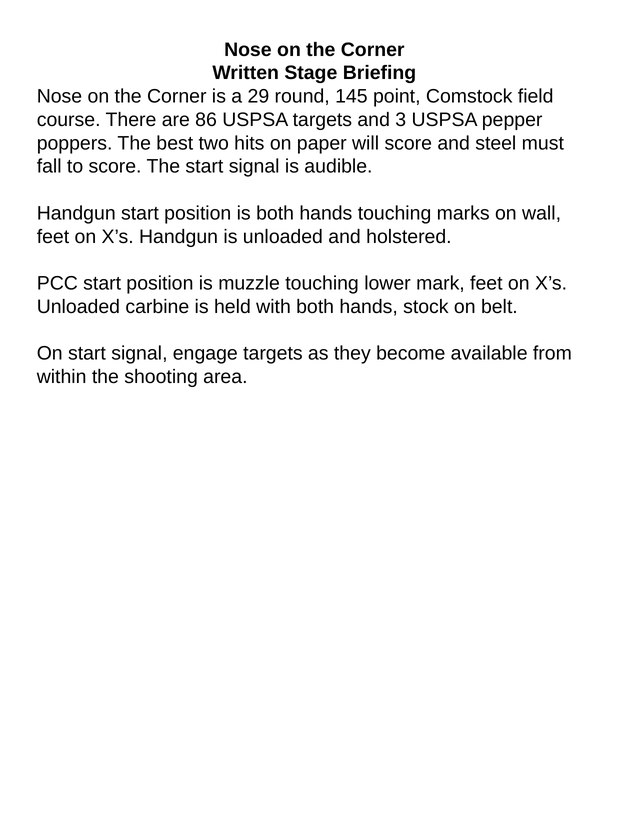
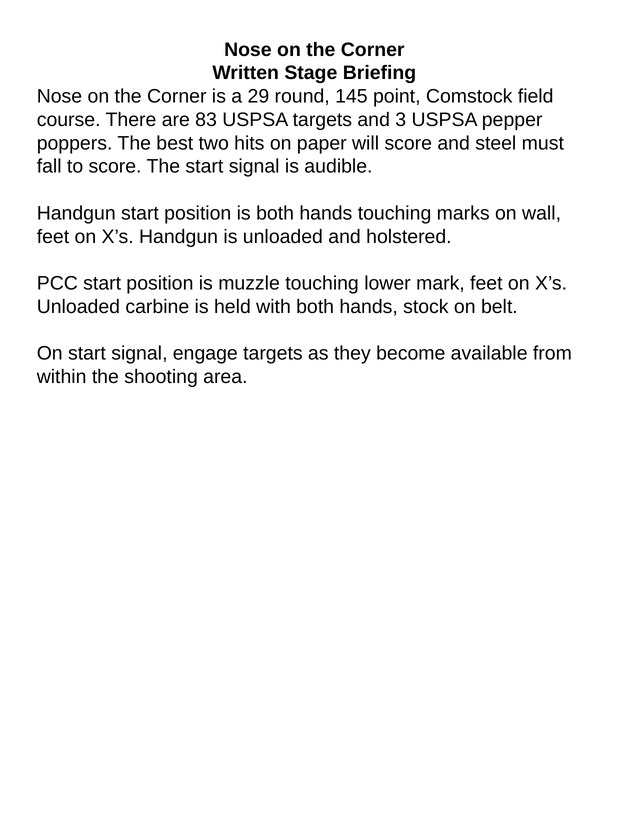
86: 86 -> 83
